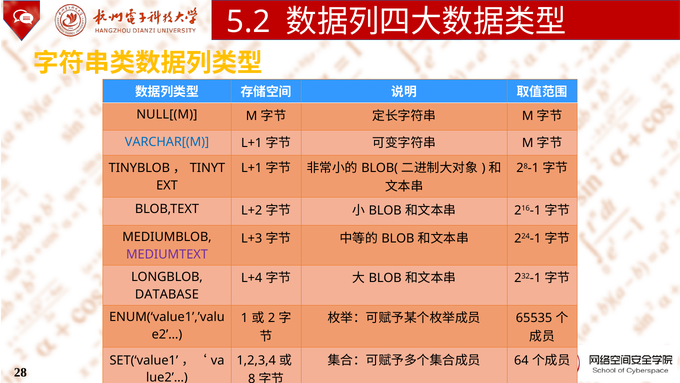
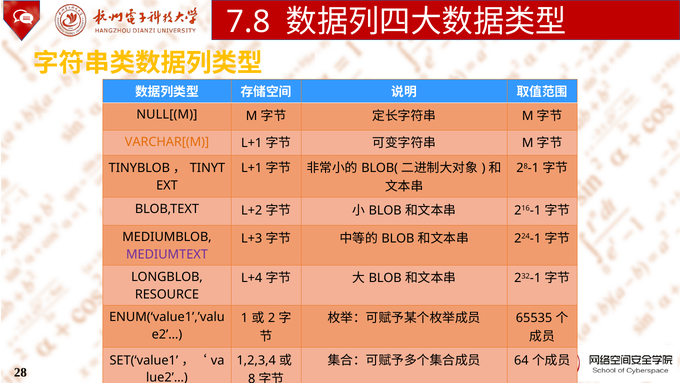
5.2: 5.2 -> 7.8
VARCHAR[(M colour: blue -> orange
DATABASE: DATABASE -> RESOURCE
